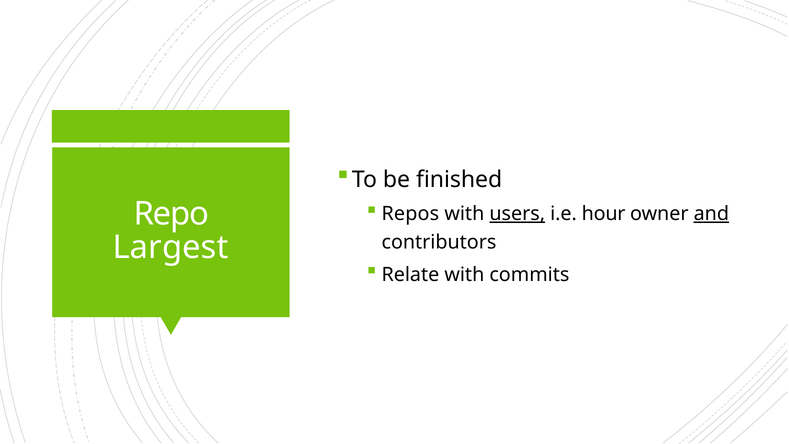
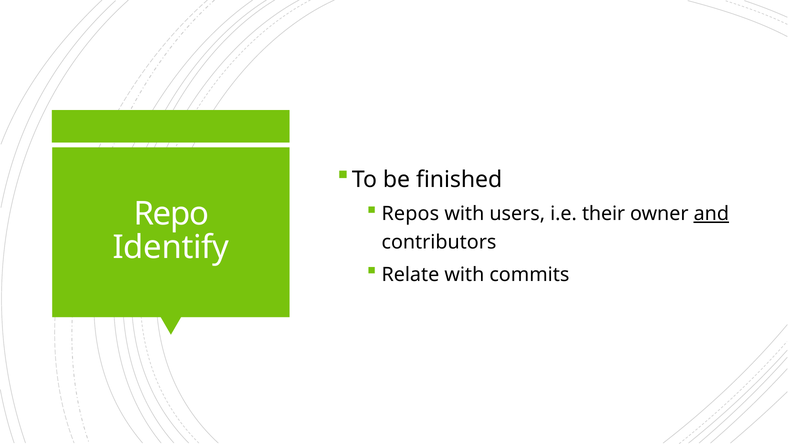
users underline: present -> none
hour: hour -> their
Largest: Largest -> Identify
